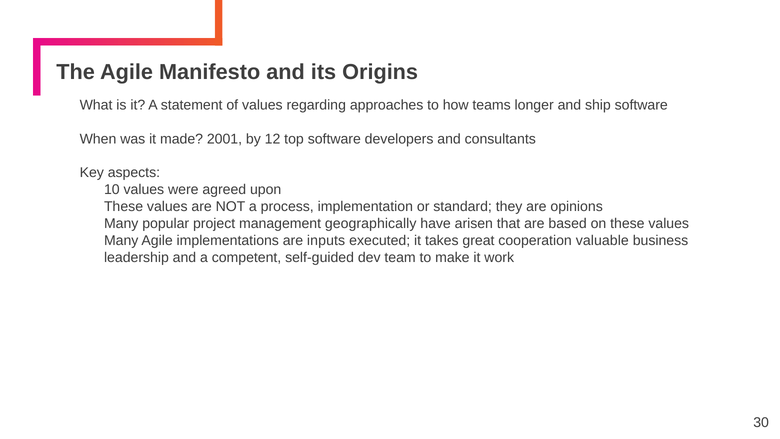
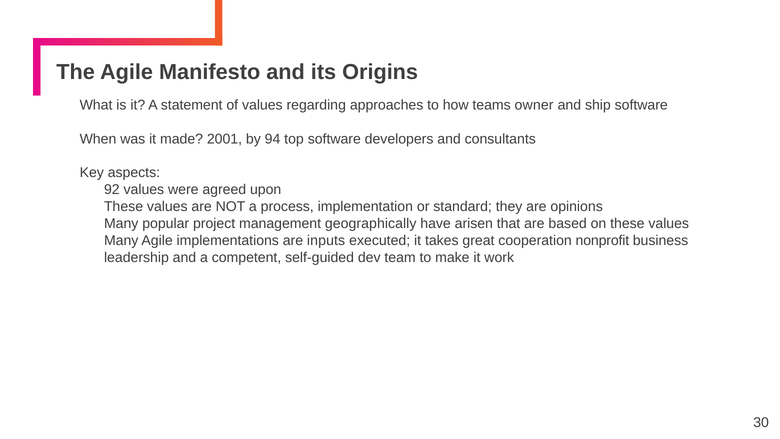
longer: longer -> owner
12: 12 -> 94
10: 10 -> 92
valuable: valuable -> nonprofit
